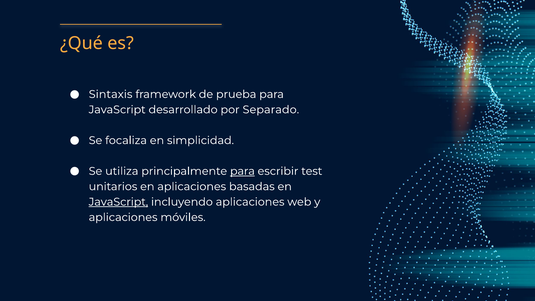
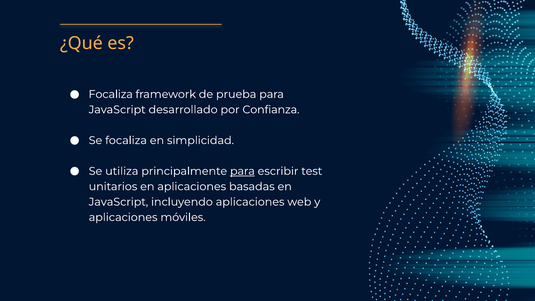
Sintaxis at (111, 94): Sintaxis -> Focaliza
Separado: Separado -> Confianza
JavaScript at (118, 202) underline: present -> none
